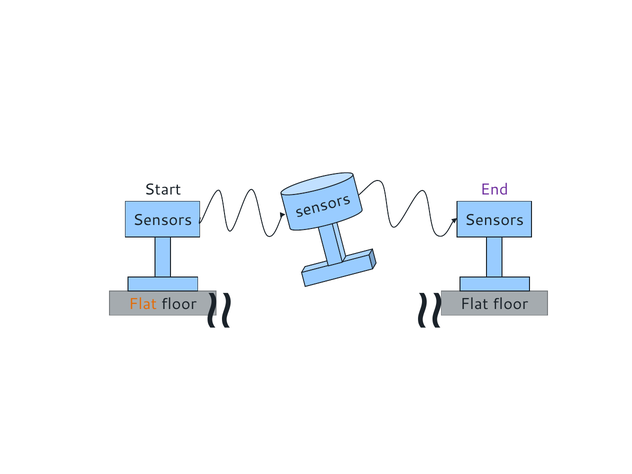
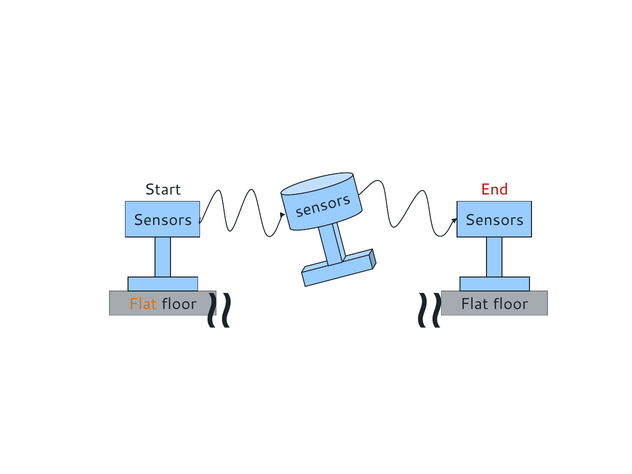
End colour: purple -> red
